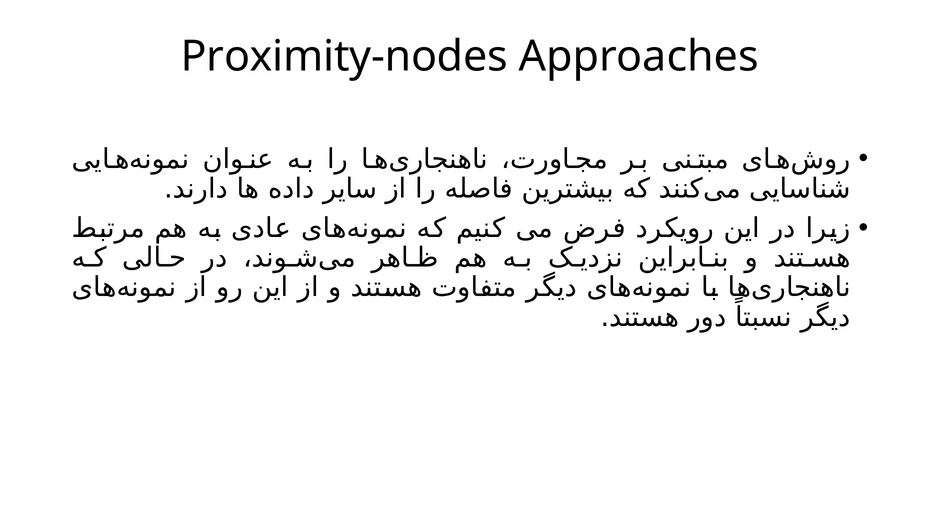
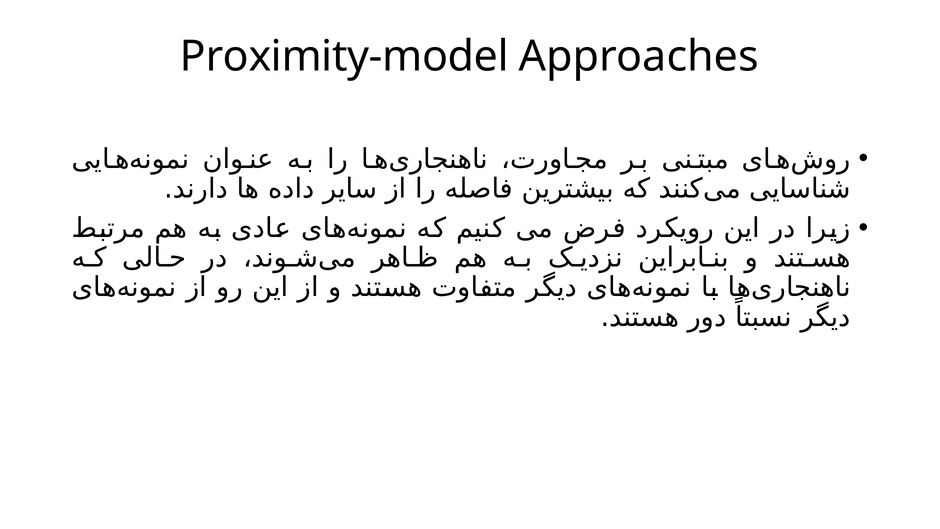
Proximity-nodes: Proximity-nodes -> Proximity-model
